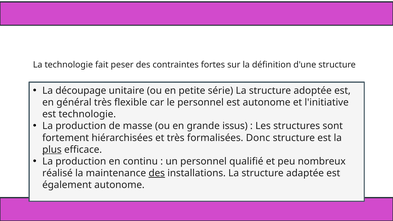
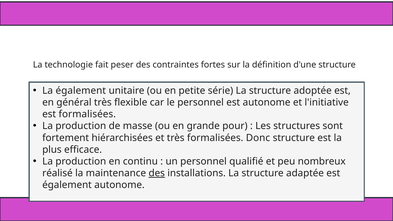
La découpage: découpage -> également
est technologie: technologie -> formalisées
issus: issus -> pour
plus underline: present -> none
